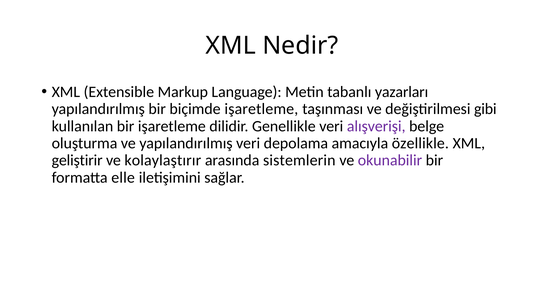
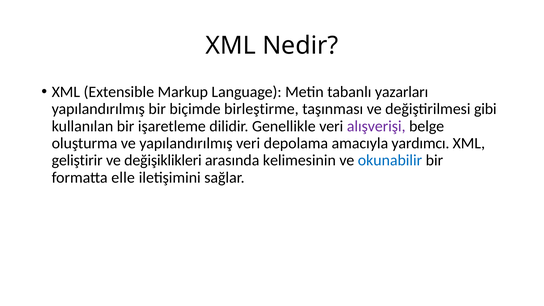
biçimde işaretleme: işaretleme -> birleştirme
özellikle: özellikle -> yardımcı
kolaylaştırır: kolaylaştırır -> değişiklikleri
sistemlerin: sistemlerin -> kelimesinin
okunabilir colour: purple -> blue
